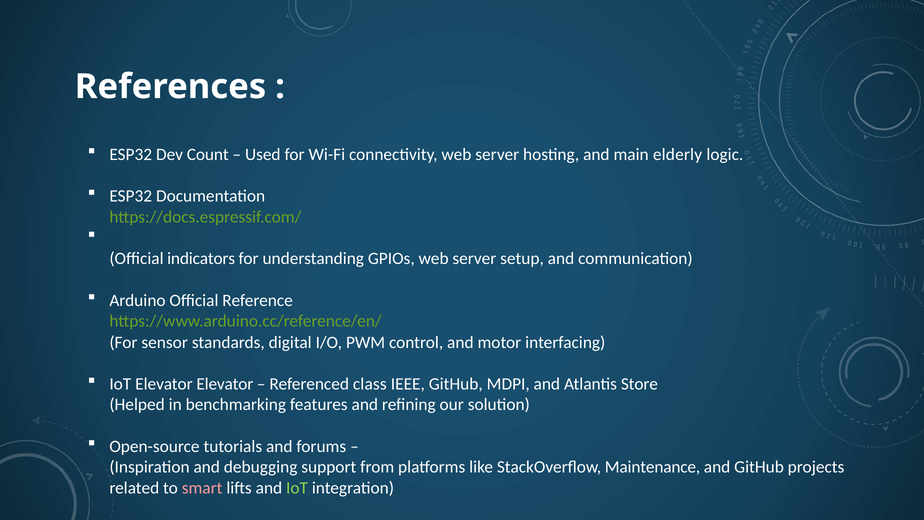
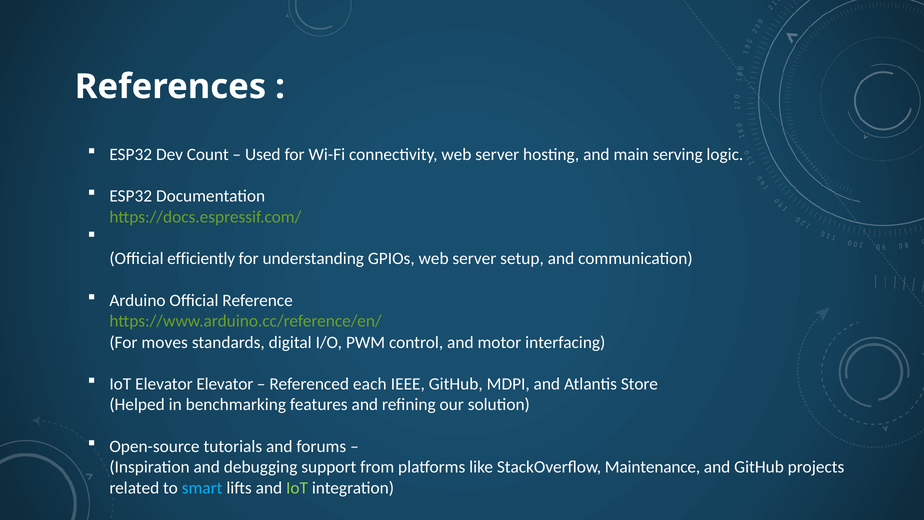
elderly: elderly -> serving
indicators: indicators -> efficiently
sensor: sensor -> moves
class: class -> each
smart colour: pink -> light blue
